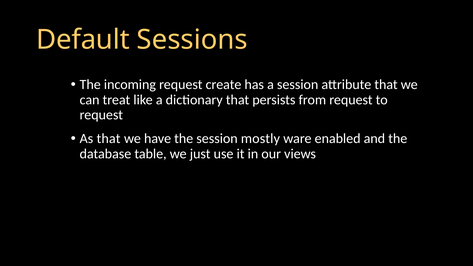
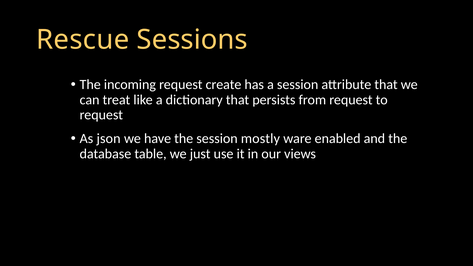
Default: Default -> Rescue
As that: that -> json
